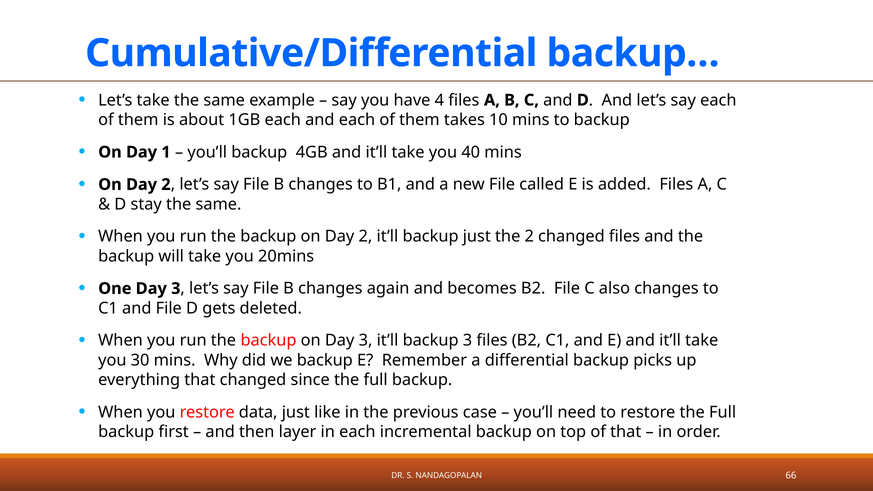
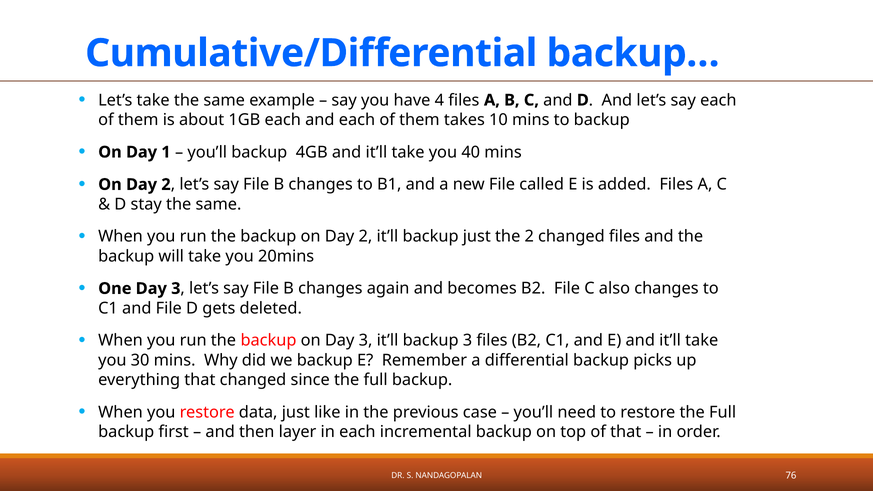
66: 66 -> 76
